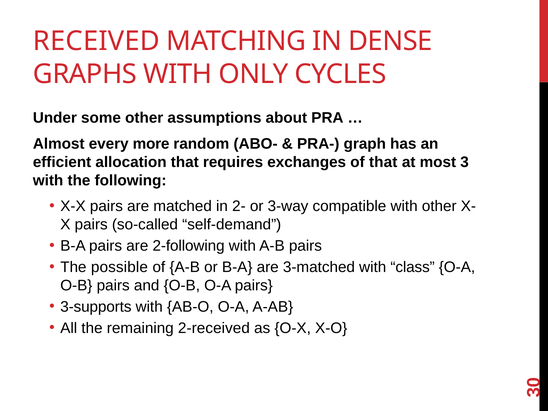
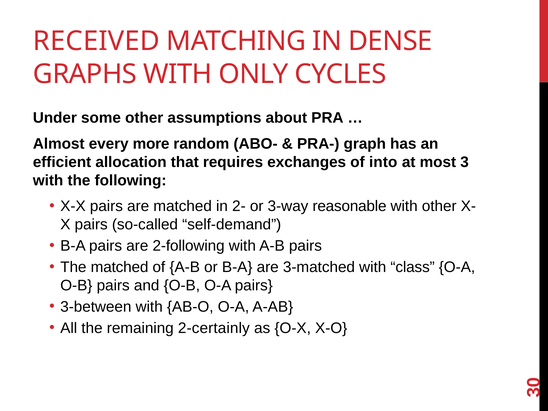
of that: that -> into
compatible: compatible -> reasonable
The possible: possible -> matched
3-supports: 3-supports -> 3-between
2-received: 2-received -> 2-certainly
